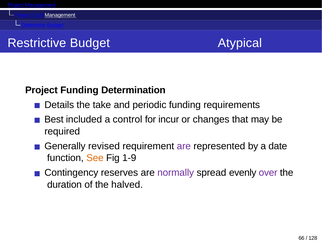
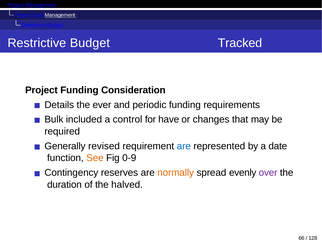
Atypical: Atypical -> Tracked
Determination: Determination -> Consideration
take: take -> ever
Best: Best -> Bulk
incur: incur -> have
are at (184, 146) colour: purple -> blue
1-9: 1-9 -> 0-9
normally colour: purple -> orange
